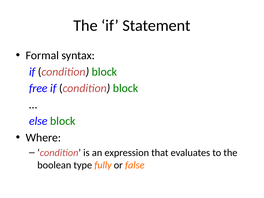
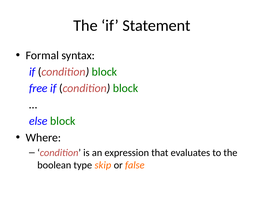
fully: fully -> skip
